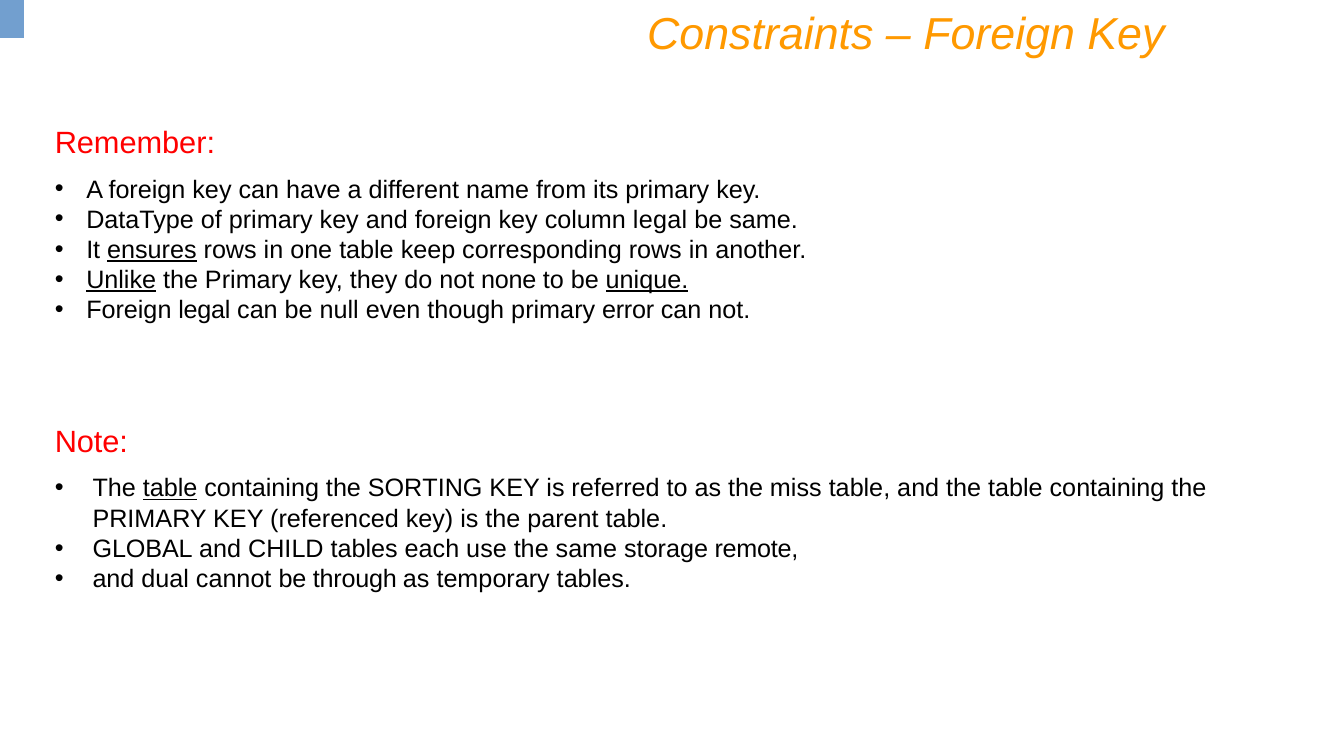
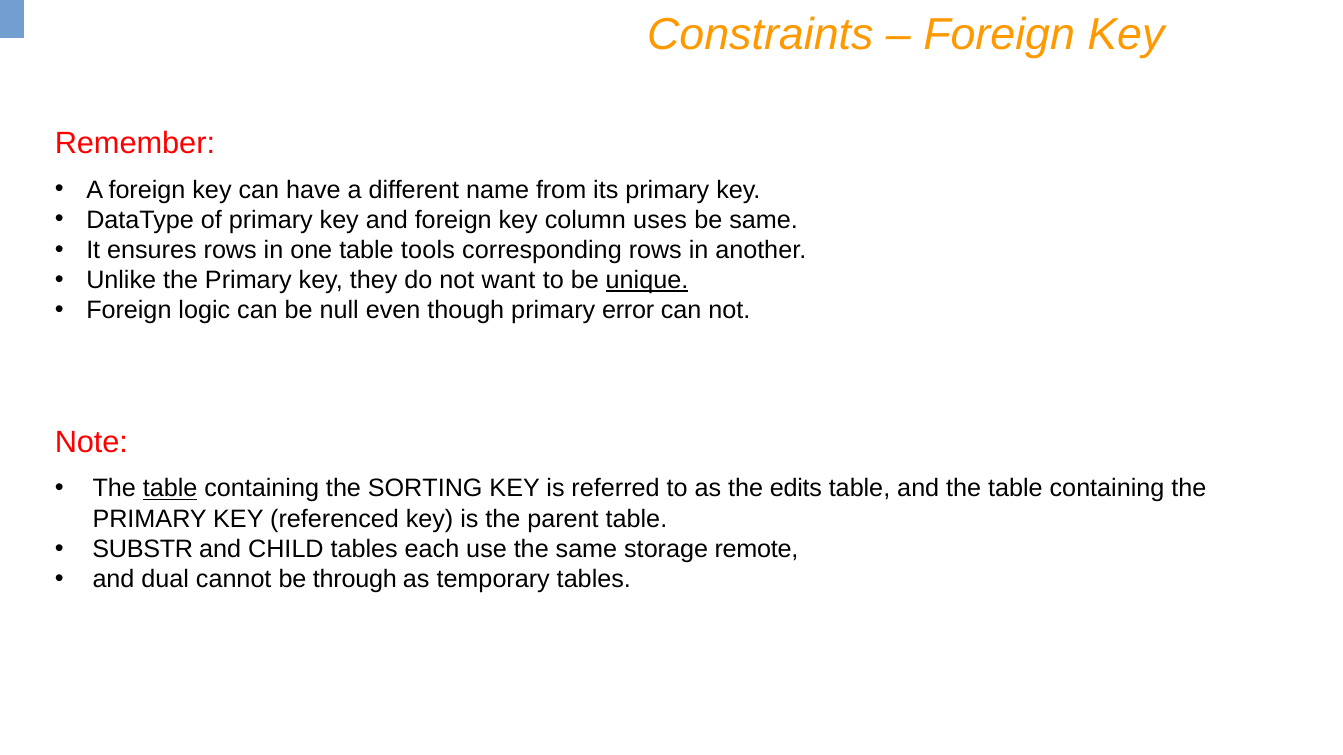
column legal: legal -> uses
ensures underline: present -> none
keep: keep -> tools
Unlike underline: present -> none
none: none -> want
Foreign legal: legal -> logic
miss: miss -> edits
GLOBAL: GLOBAL -> SUBSTR
